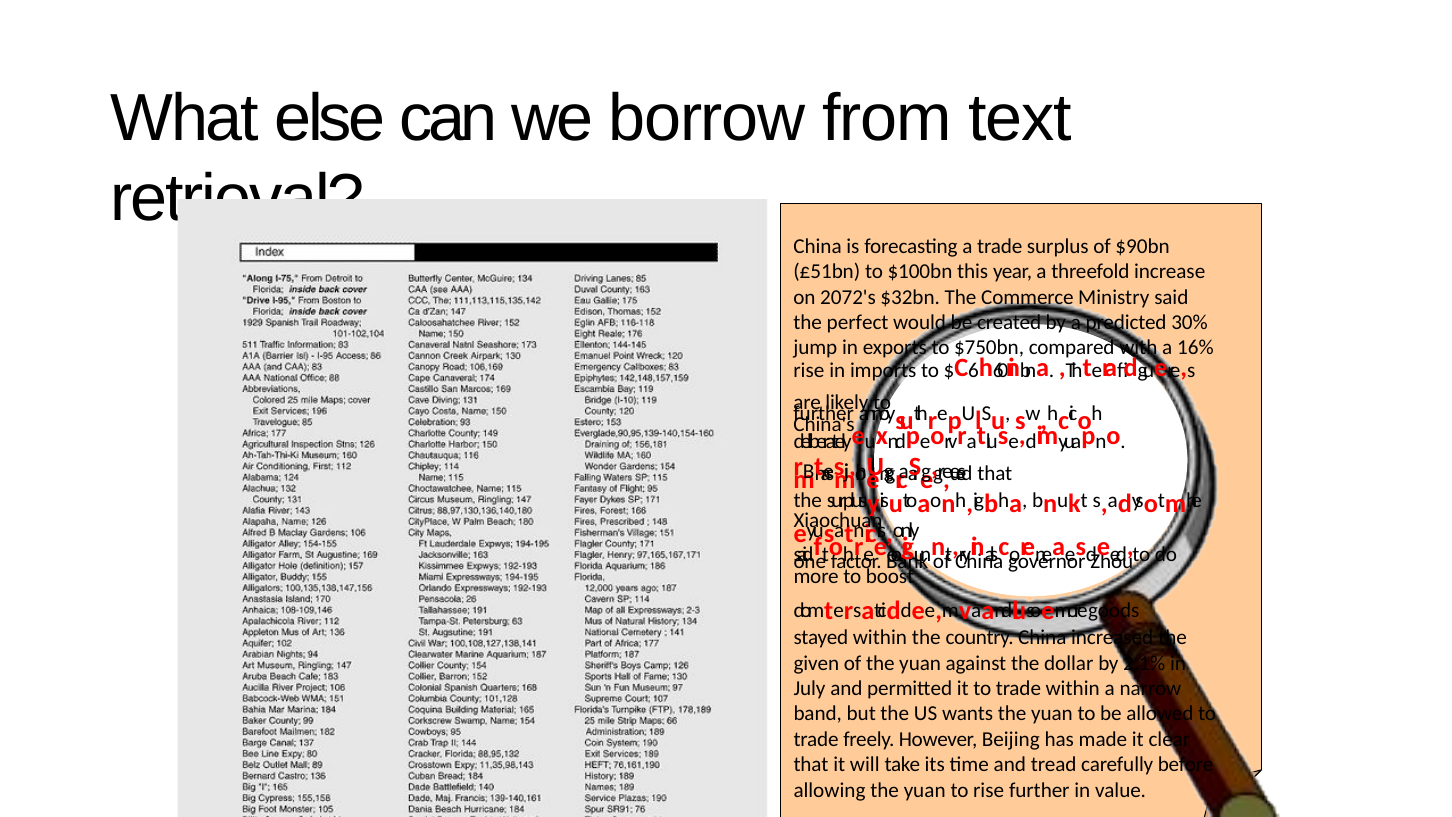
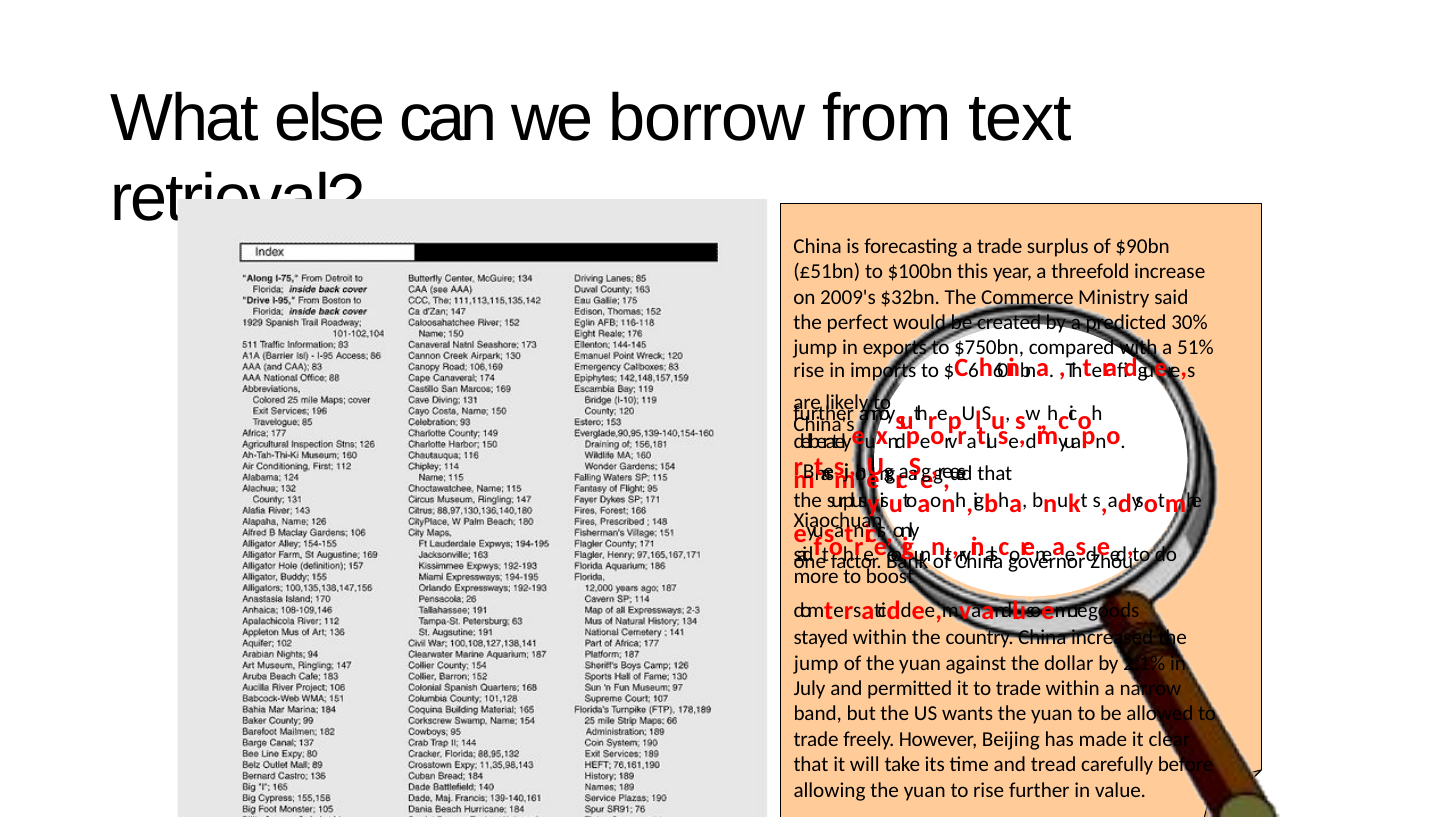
2072's: 2072's -> 2009's
16%: 16% -> 51%
given at (816, 663): given -> jump
